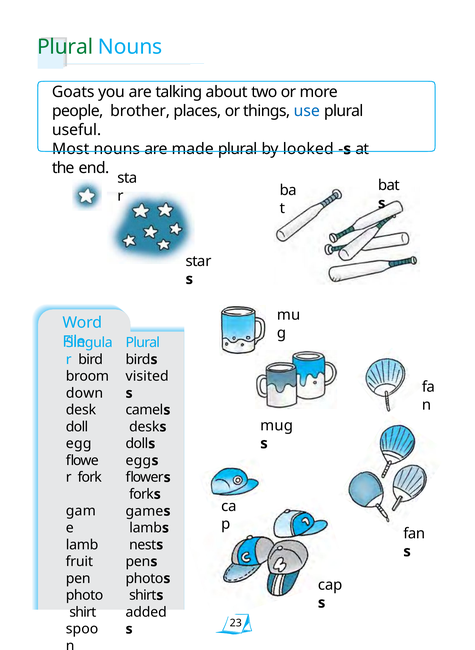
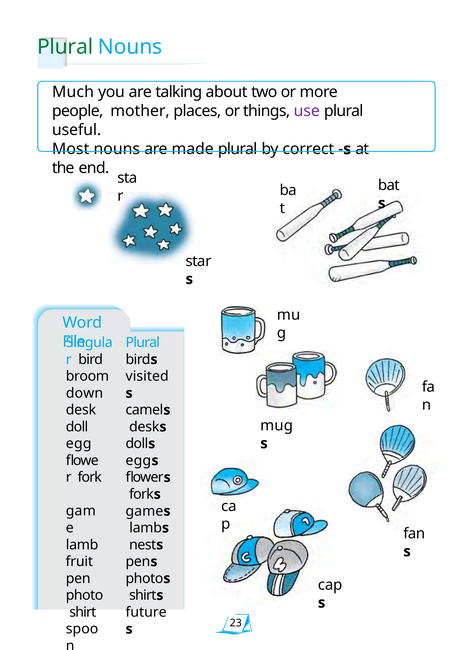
Goats: Goats -> Much
brother: brother -> mother
use colour: blue -> purple
looked: looked -> correct
added: added -> future
